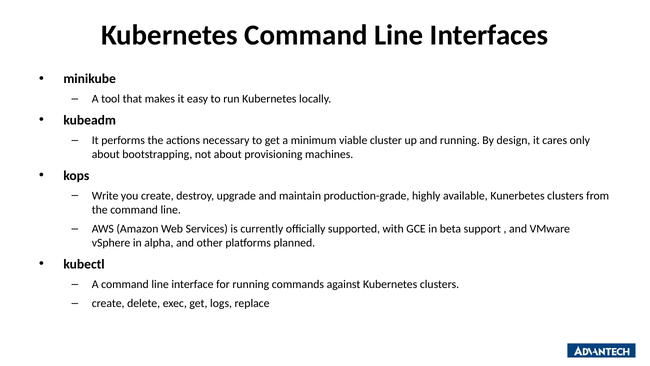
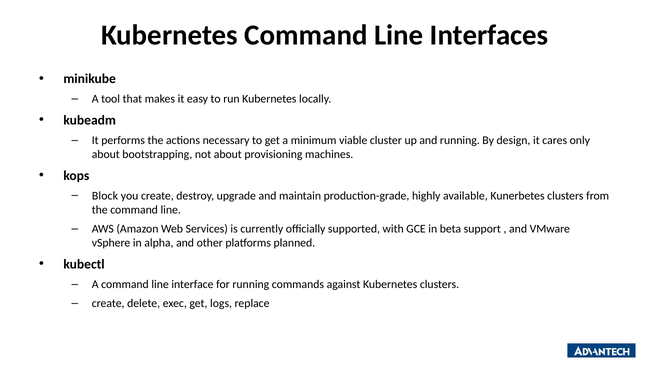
Write: Write -> Block
